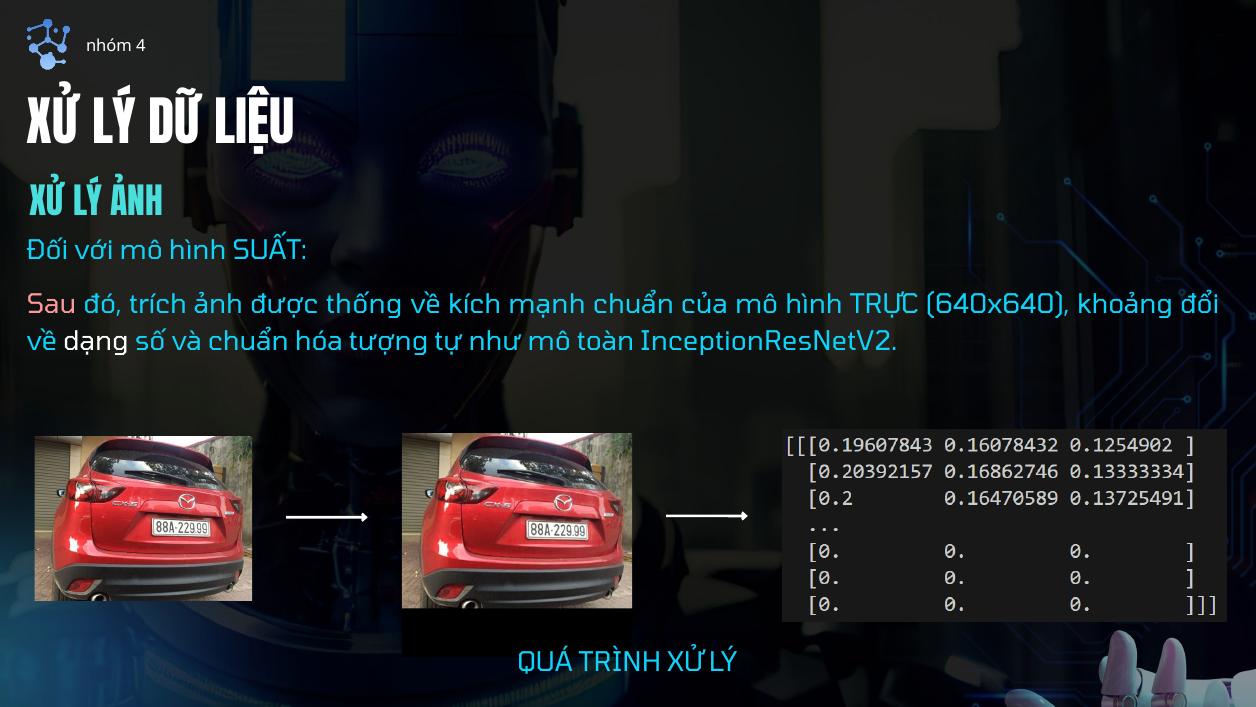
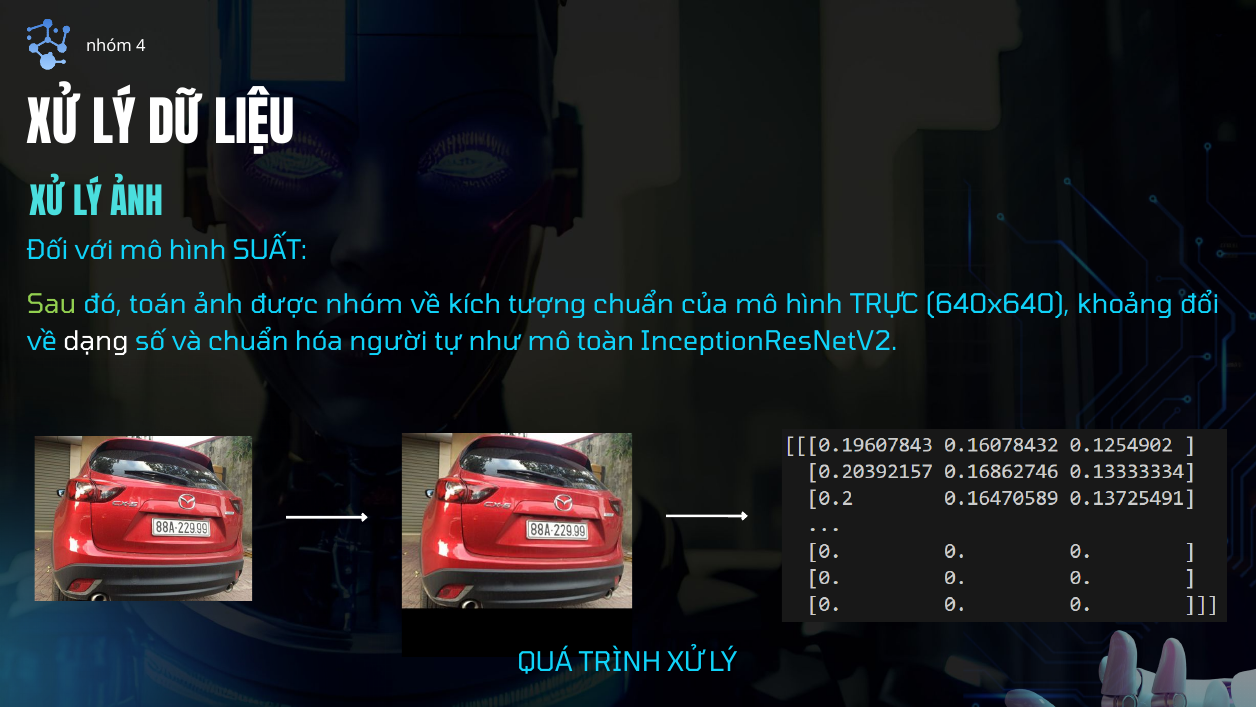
Sau colour: pink -> light green
trích: trích -> toán
được thống: thống -> nhóm
mạnh: mạnh -> tượng
tượng: tượng -> người
